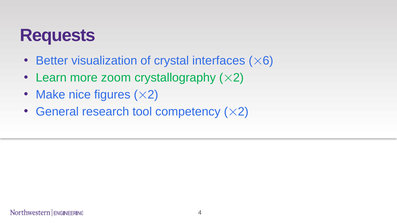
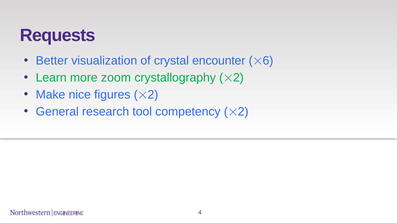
interfaces: interfaces -> encounter
